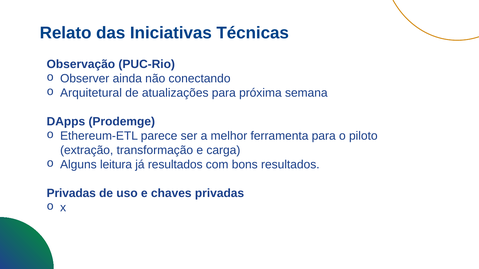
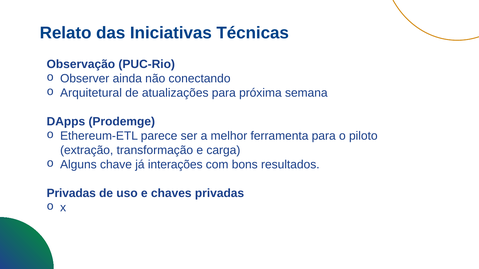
leitura: leitura -> chave
já resultados: resultados -> interações
